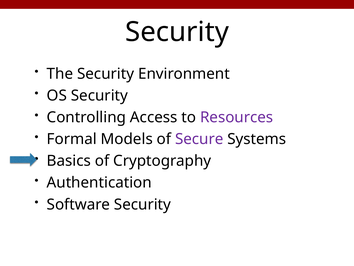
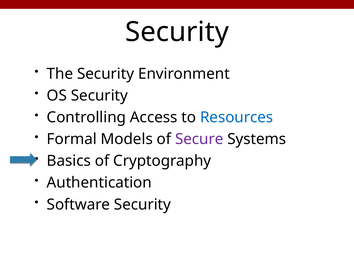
Resources colour: purple -> blue
